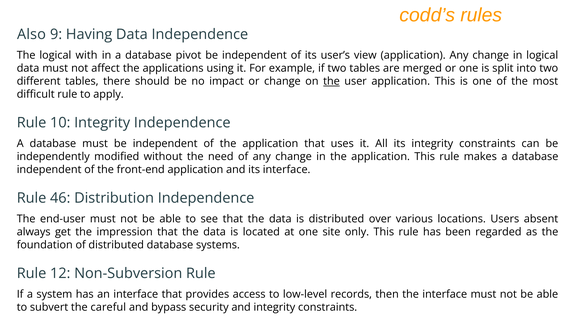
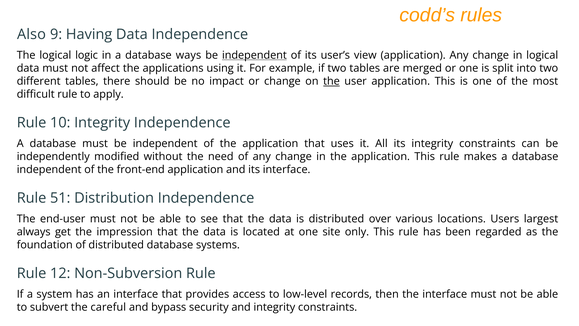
with: with -> logic
pivot: pivot -> ways
independent at (254, 55) underline: none -> present
46: 46 -> 51
absent: absent -> largest
